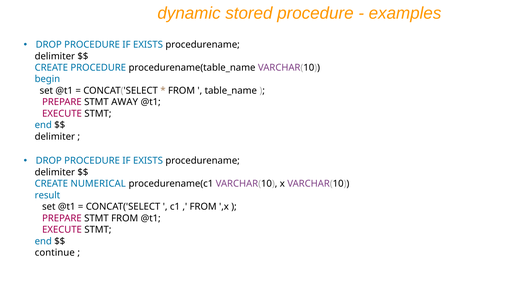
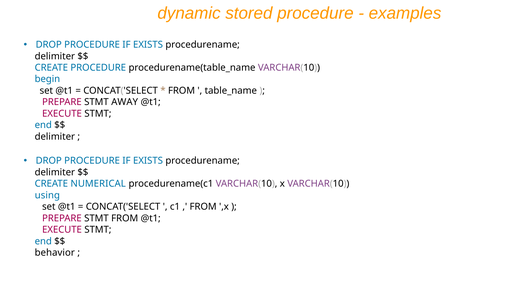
result: result -> using
continue: continue -> behavior
